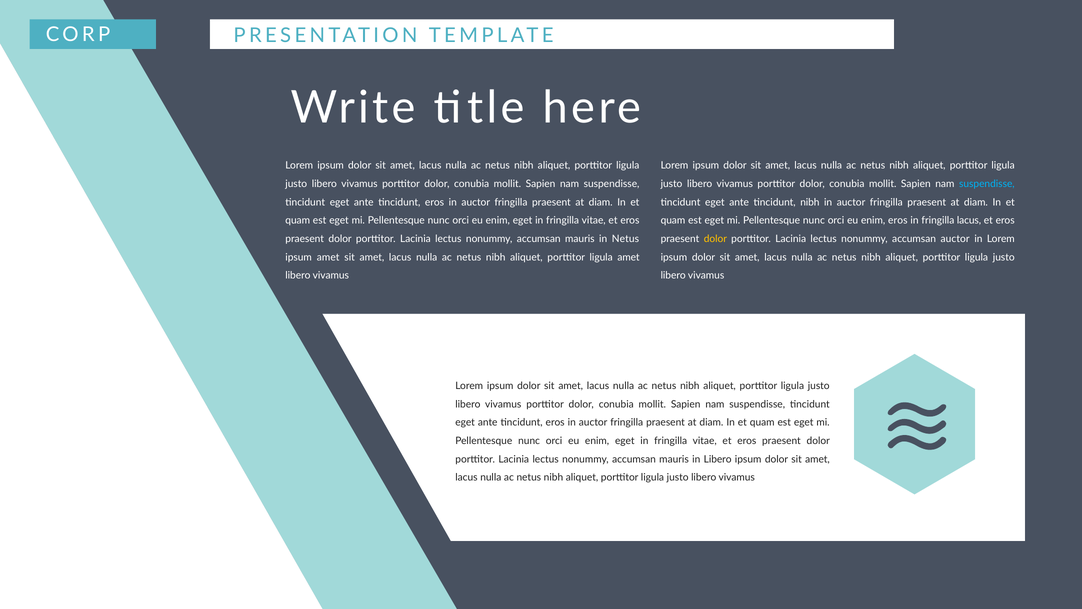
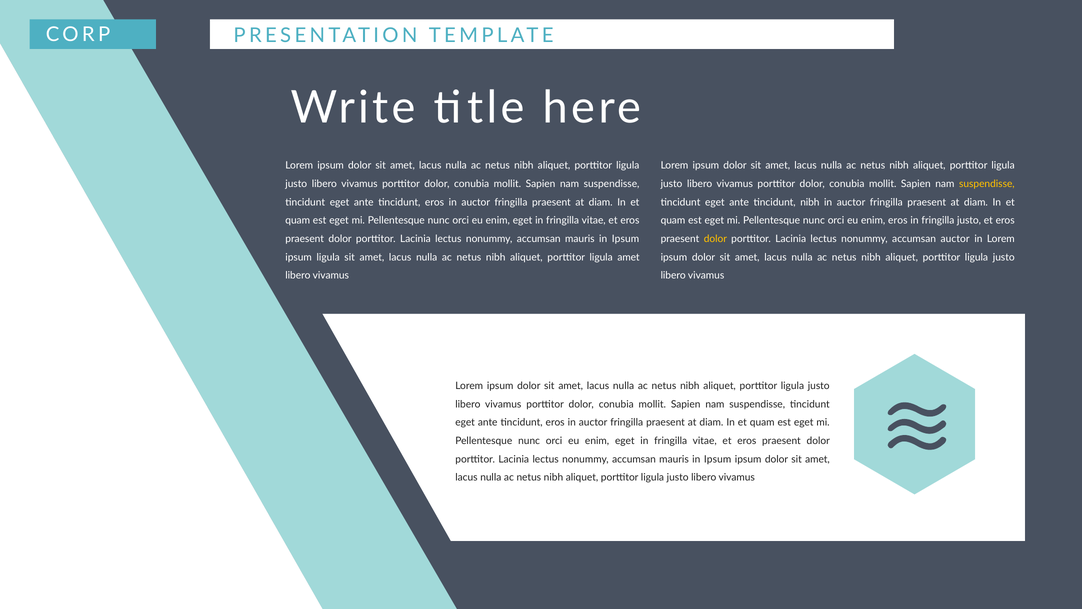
suspendisse at (987, 184) colour: light blue -> yellow
fringilla lacus: lacus -> justo
Netus at (625, 239): Netus -> Ipsum
ipsum amet: amet -> ligula
Libero at (718, 459): Libero -> Ipsum
